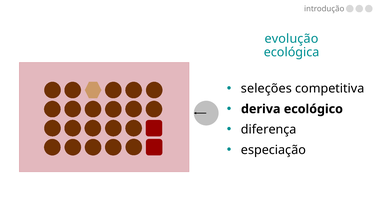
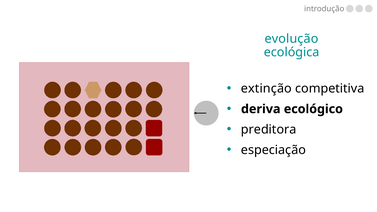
seleções: seleções -> extinção
diferença: diferença -> preditora
